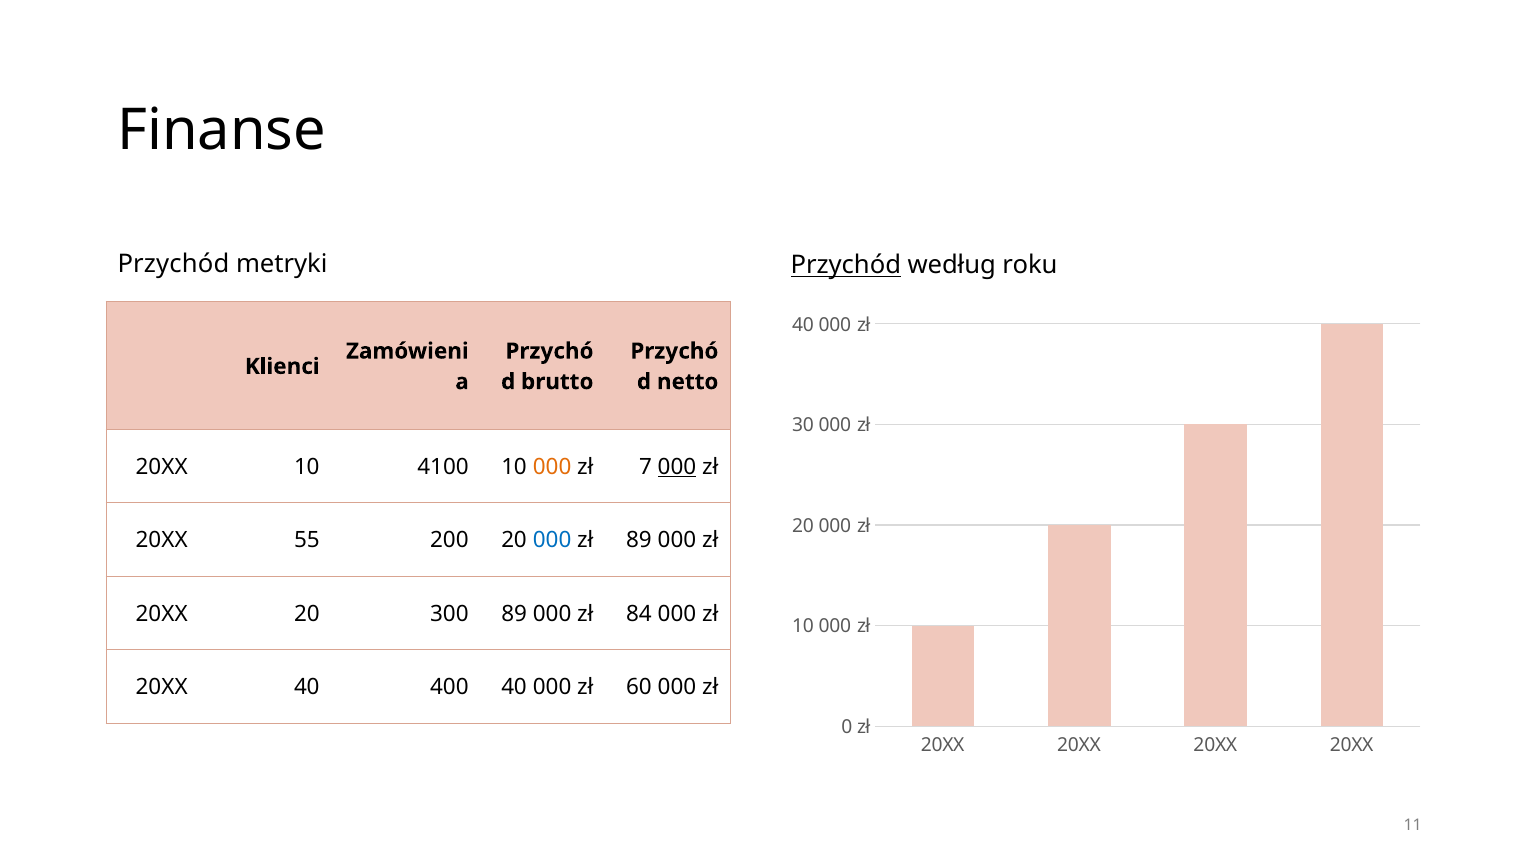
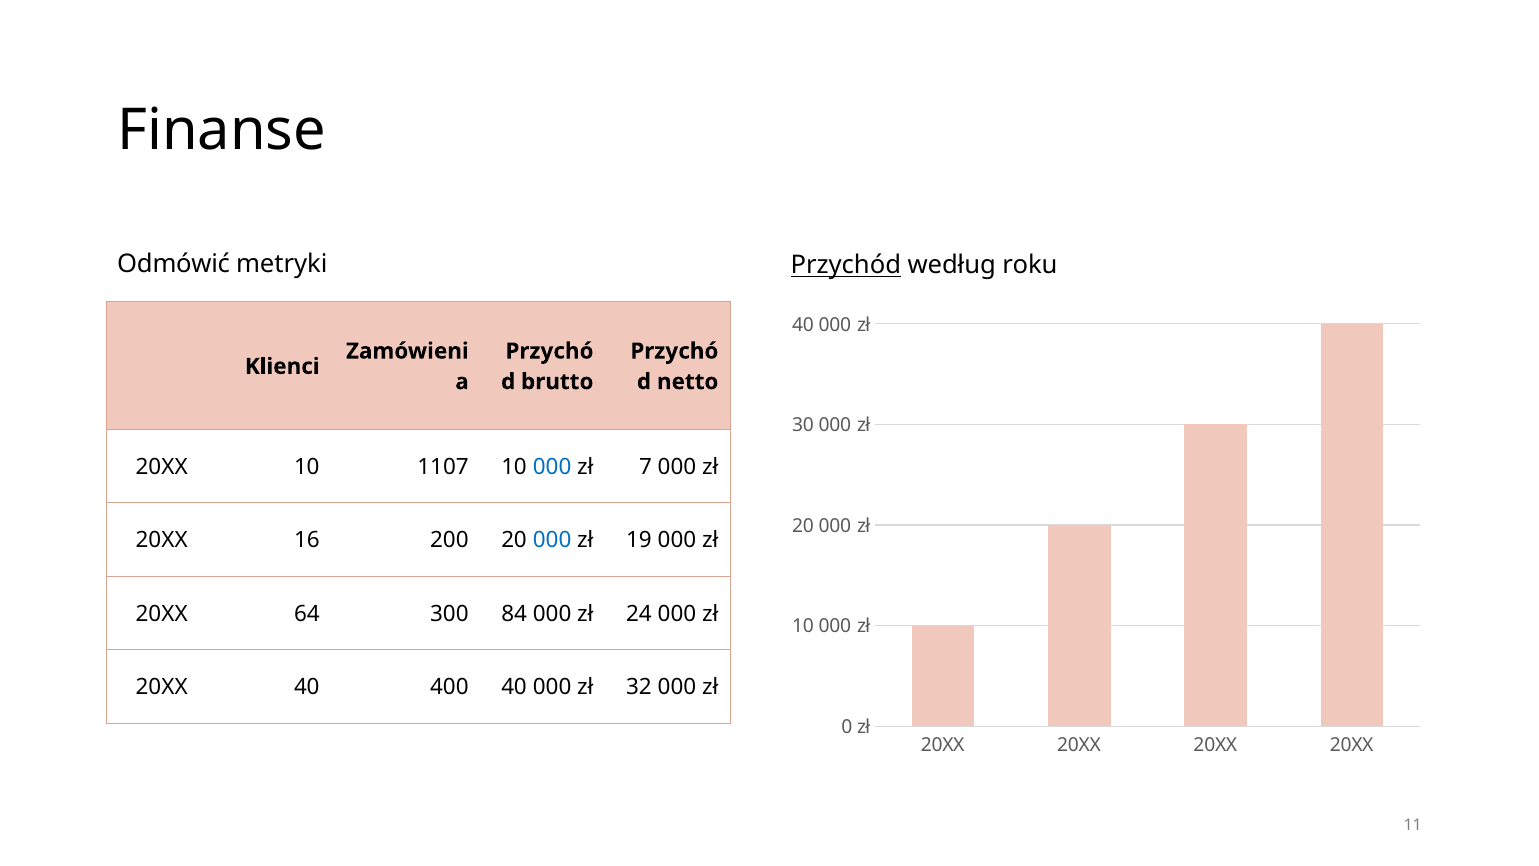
Przychód at (173, 264): Przychód -> Odmówić
4100: 4100 -> 1107
000 at (552, 467) colour: orange -> blue
000 at (677, 467) underline: present -> none
55: 55 -> 16
zł 89: 89 -> 19
20XX 20: 20 -> 64
300 89: 89 -> 84
84: 84 -> 24
60: 60 -> 32
